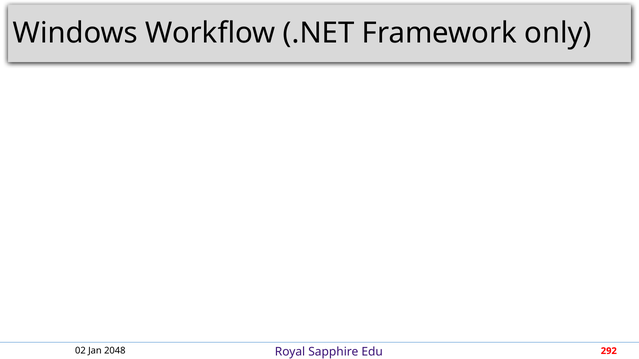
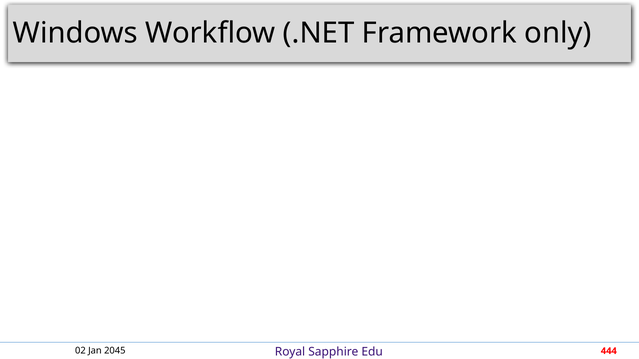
2048: 2048 -> 2045
292: 292 -> 444
